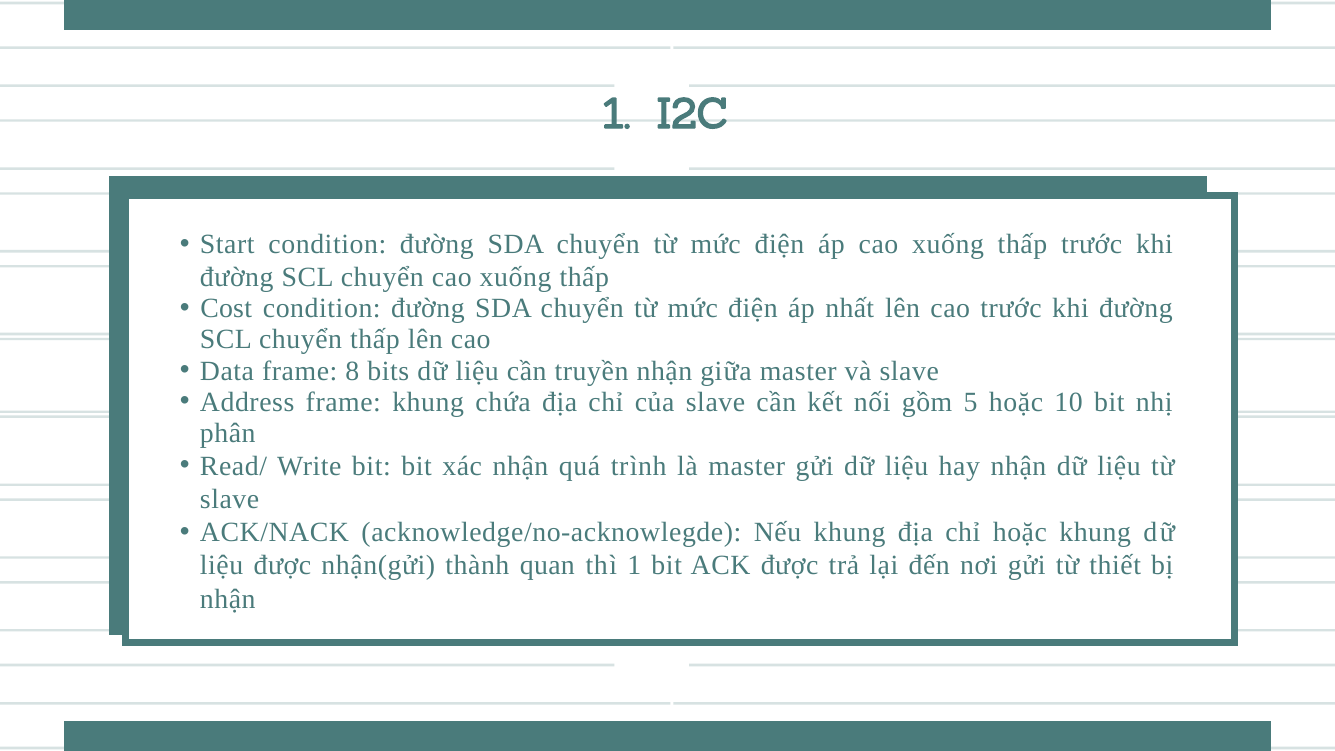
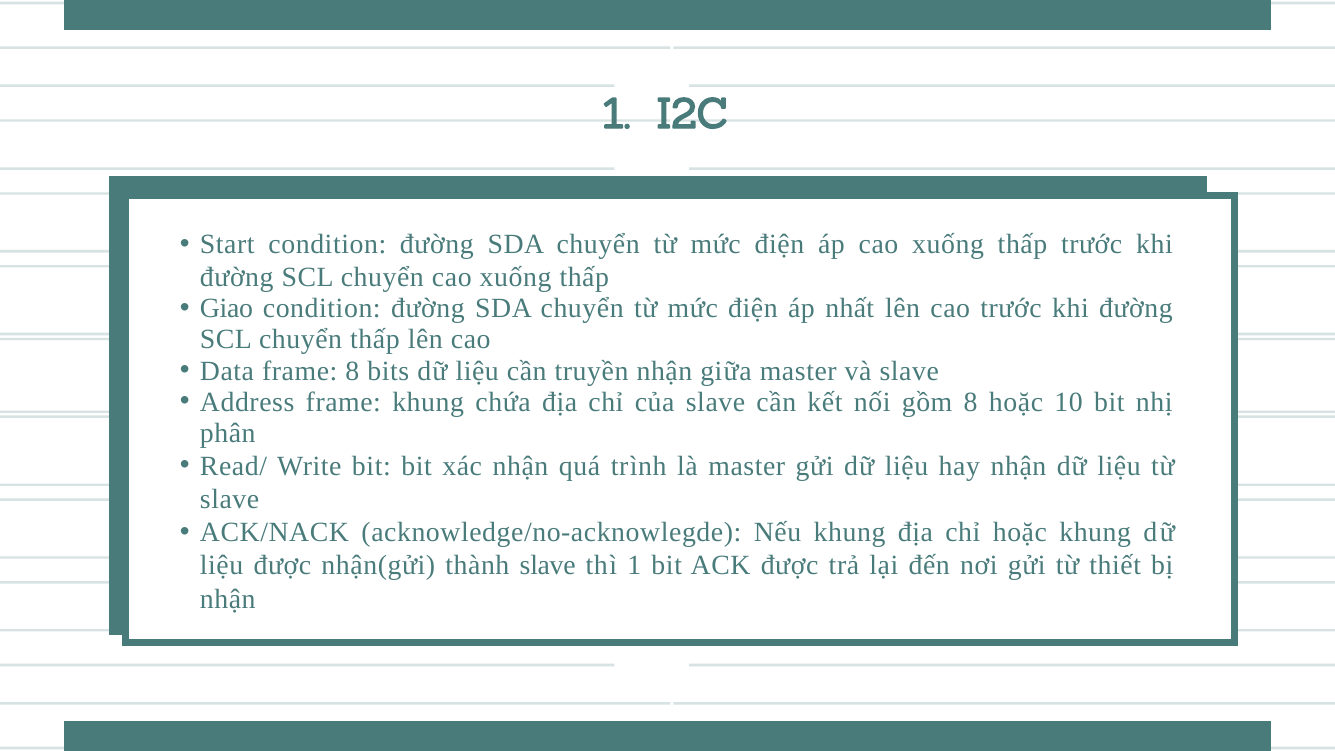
Cost: Cost -> Giao
gồm 5: 5 -> 8
thành quan: quan -> slave
